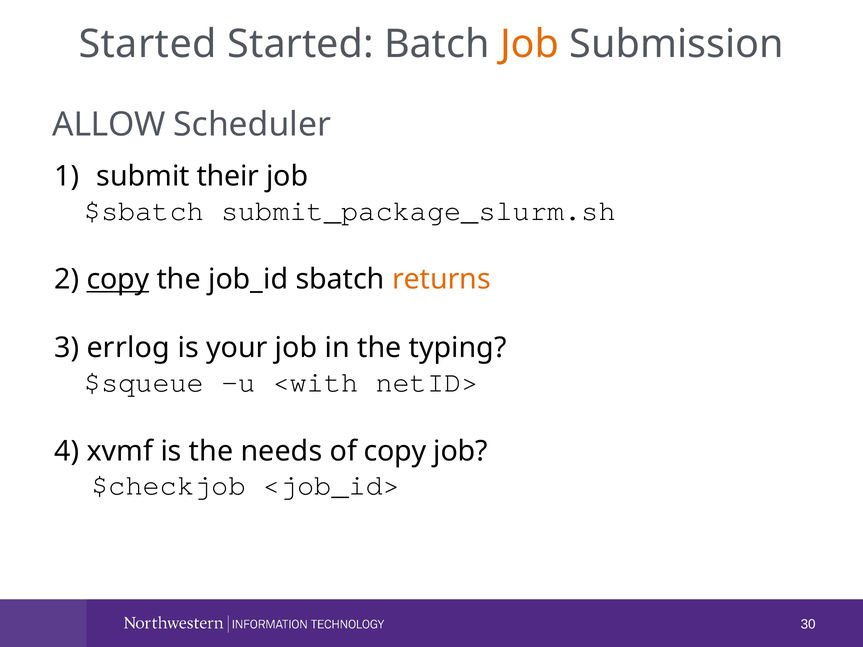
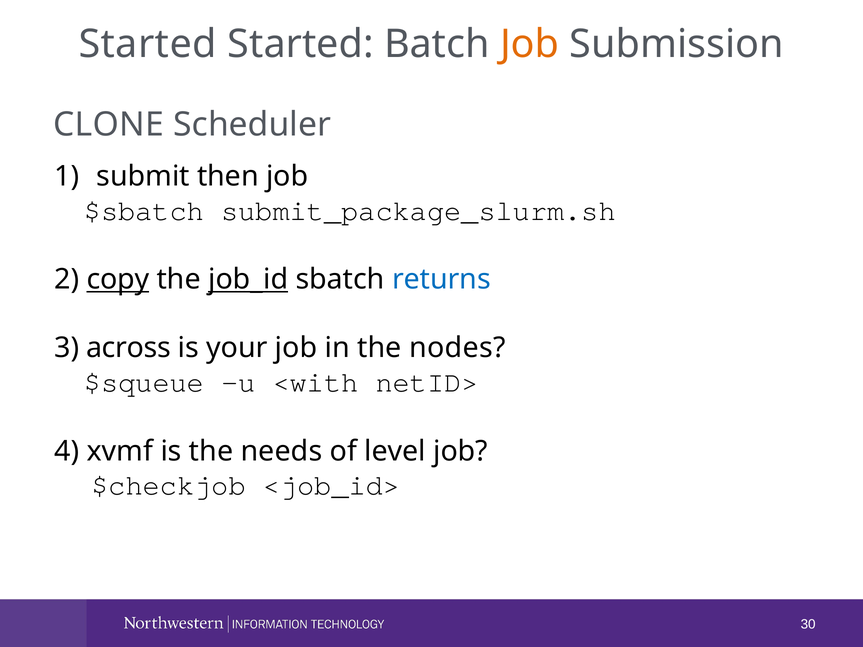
ALLOW: ALLOW -> CLONE
their: their -> then
job_id underline: none -> present
returns colour: orange -> blue
errlog: errlog -> across
typing: typing -> nodes
of copy: copy -> level
